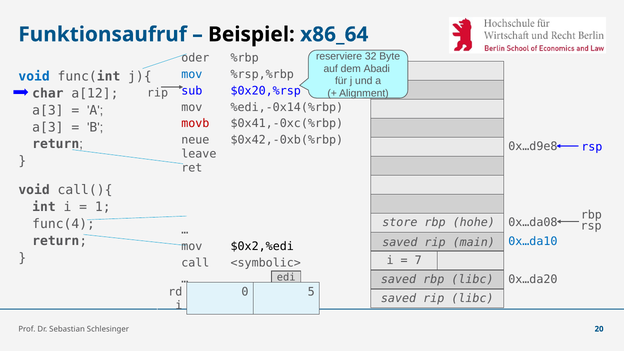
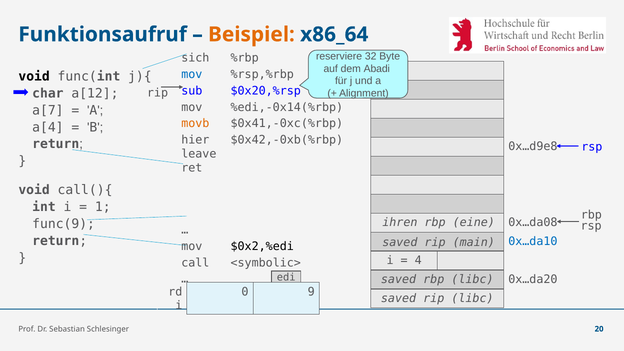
Beispiel colour: black -> orange
oder: oder -> sich
void at (34, 76) colour: blue -> black
a[3 at (48, 110): a[3 -> a[7
movb colour: red -> orange
a[3 at (48, 127): a[3 -> a[4
neue: neue -> hier
store: store -> ihren
hohe: hohe -> eine
func(4: func(4 -> func(9
7: 7 -> 4
5: 5 -> 9
